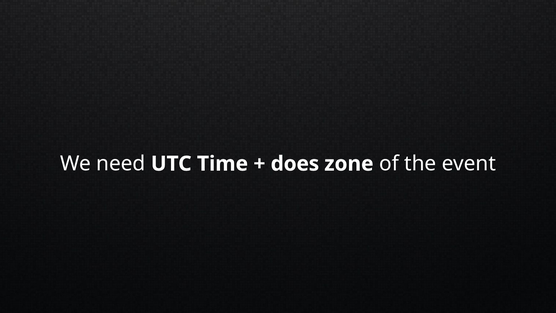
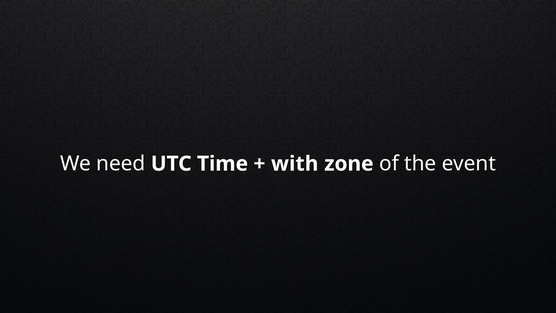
does: does -> with
